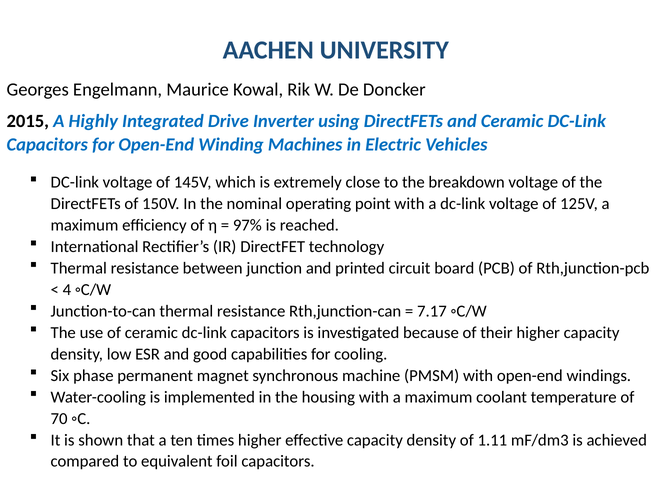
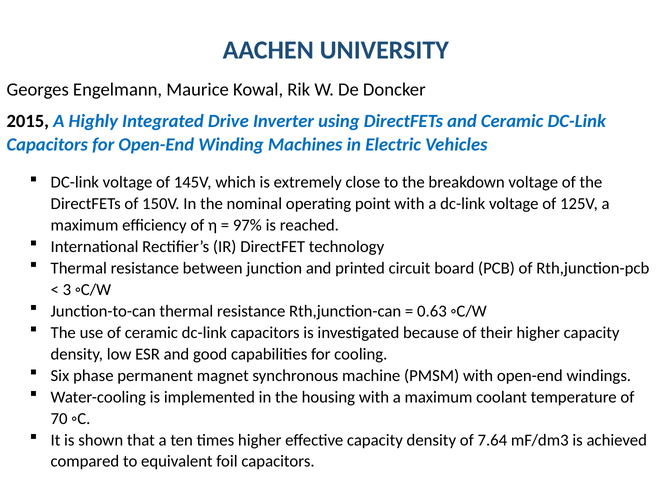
4: 4 -> 3
7.17: 7.17 -> 0.63
1.11: 1.11 -> 7.64
